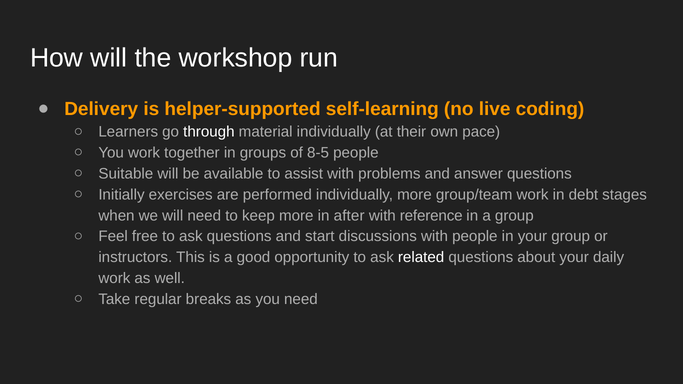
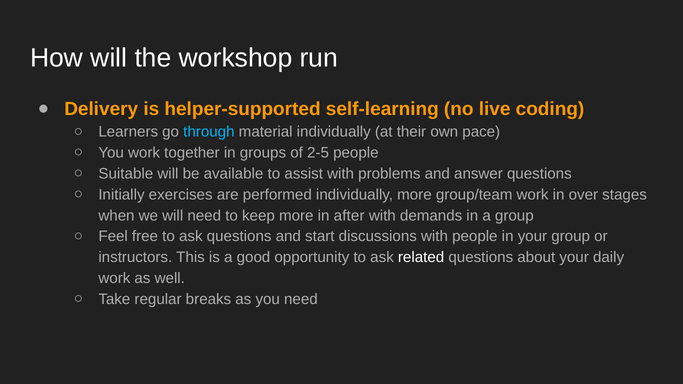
through colour: white -> light blue
8-5: 8-5 -> 2-5
debt: debt -> over
reference: reference -> demands
